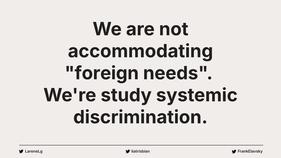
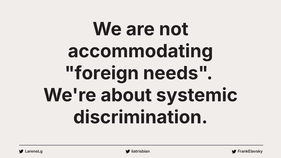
study: study -> about
